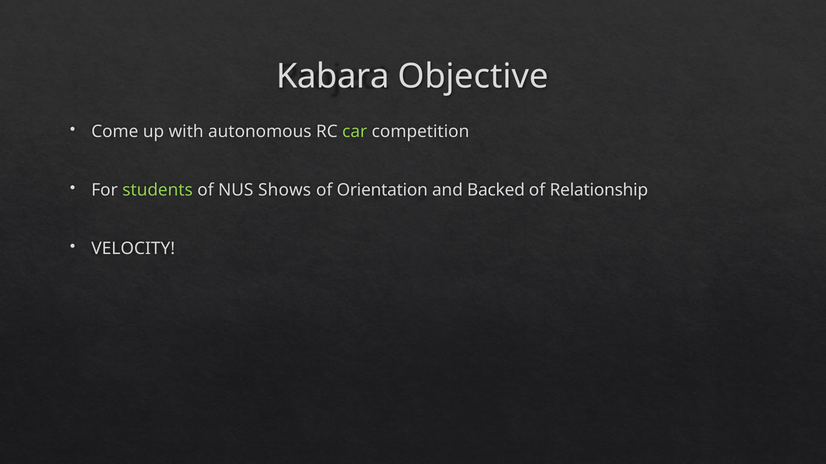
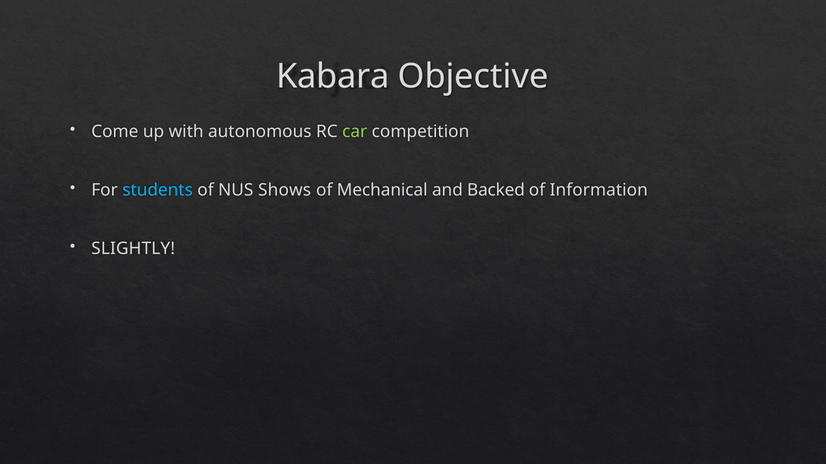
students colour: light green -> light blue
Orientation: Orientation -> Mechanical
Relationship: Relationship -> Information
VELOCITY: VELOCITY -> SLIGHTLY
